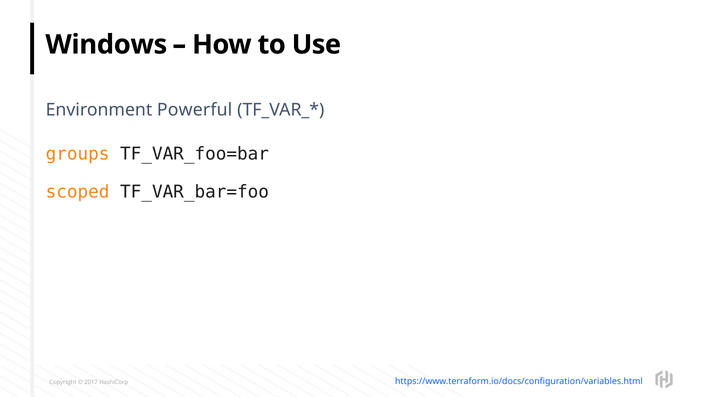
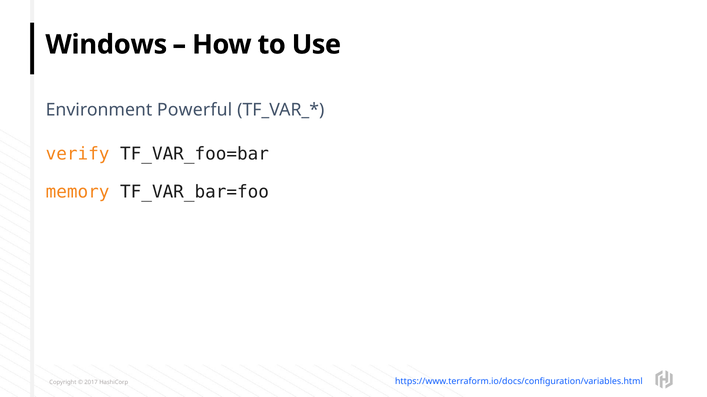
groups: groups -> verify
scoped: scoped -> memory
